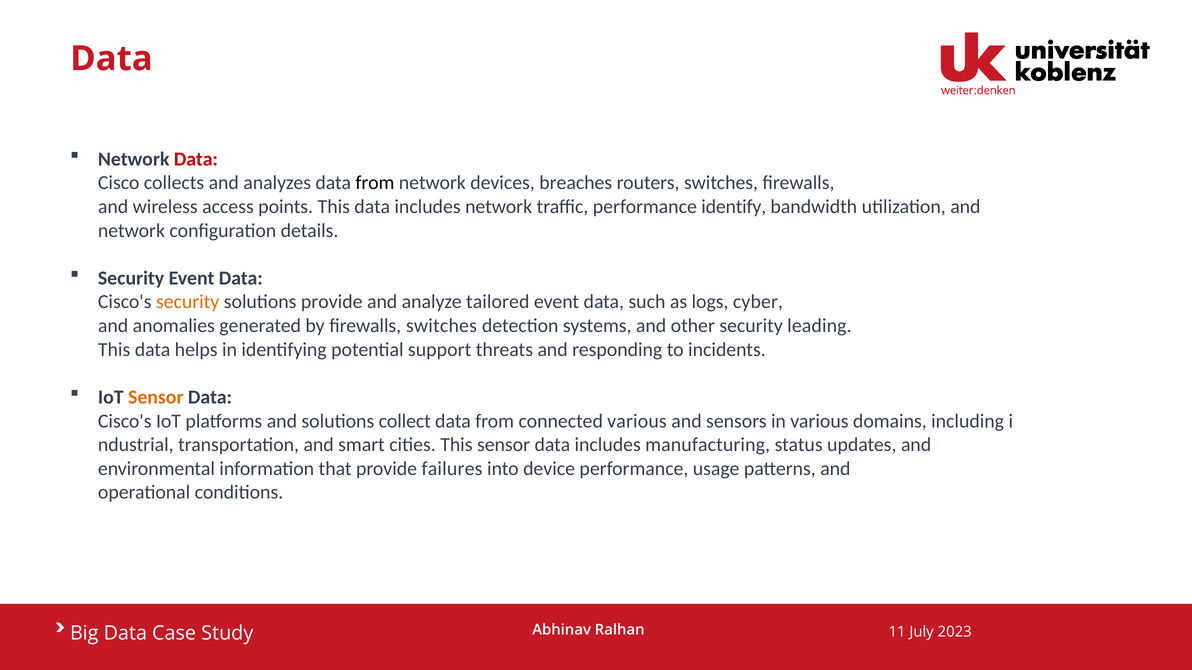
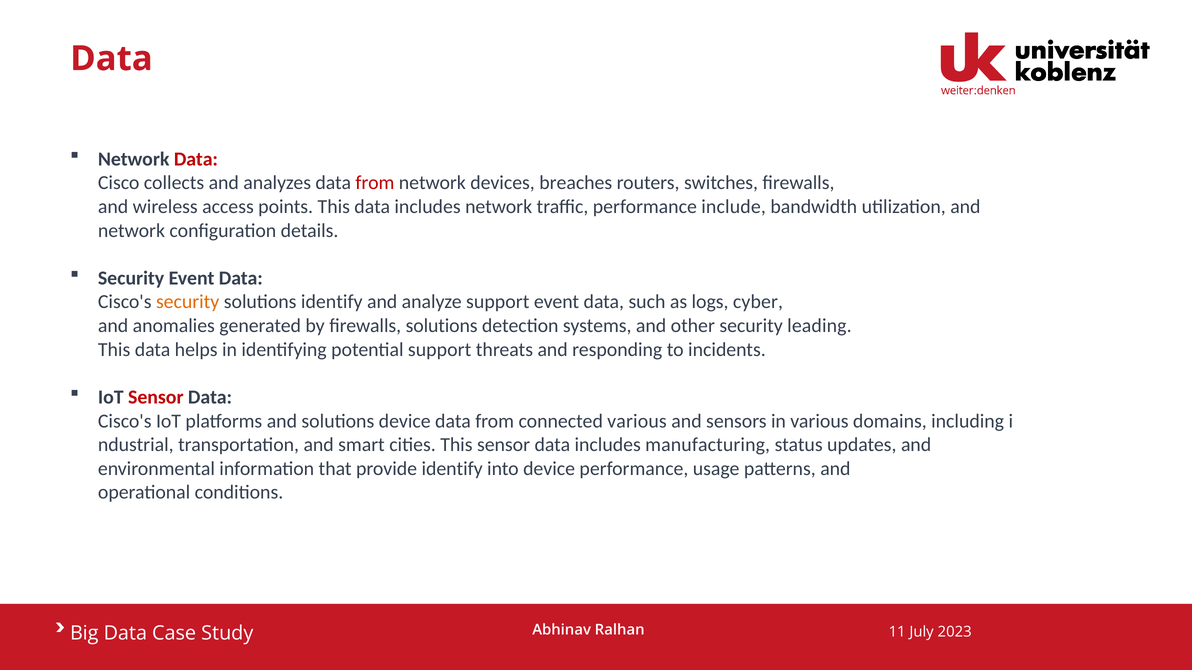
from at (375, 183) colour: black -> red
identify: identify -> include
solutions provide: provide -> identify
analyze tailored: tailored -> support
firewalls switches: switches -> solutions
Sensor at (156, 397) colour: orange -> red
solutions collect: collect -> device
provide failures: failures -> identify
